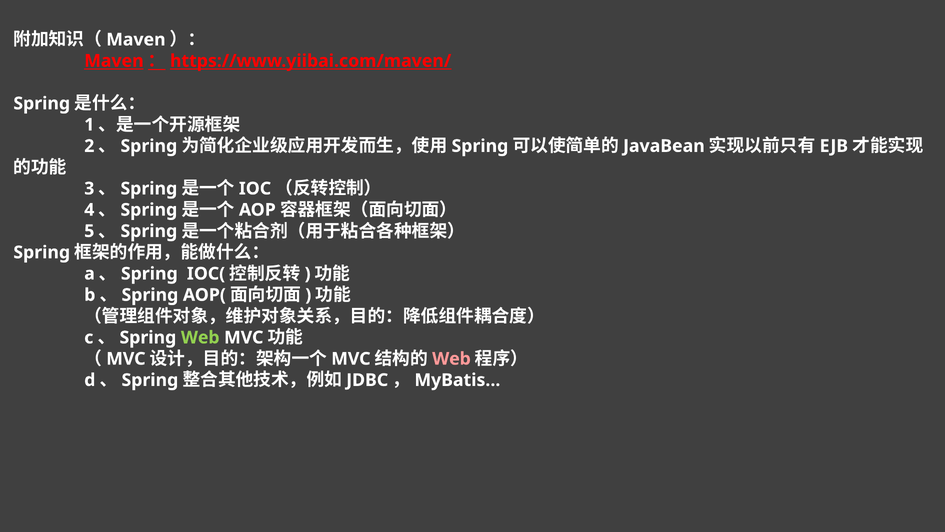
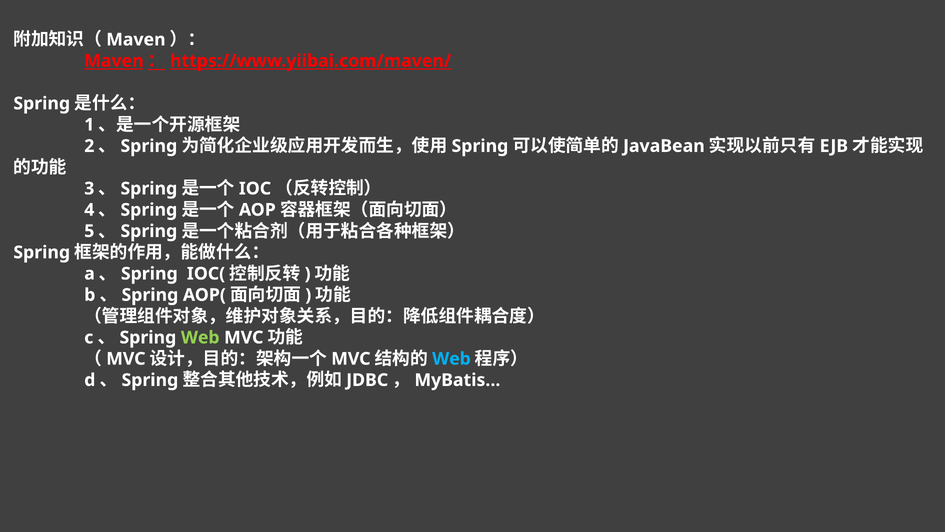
Web at (451, 359) colour: pink -> light blue
